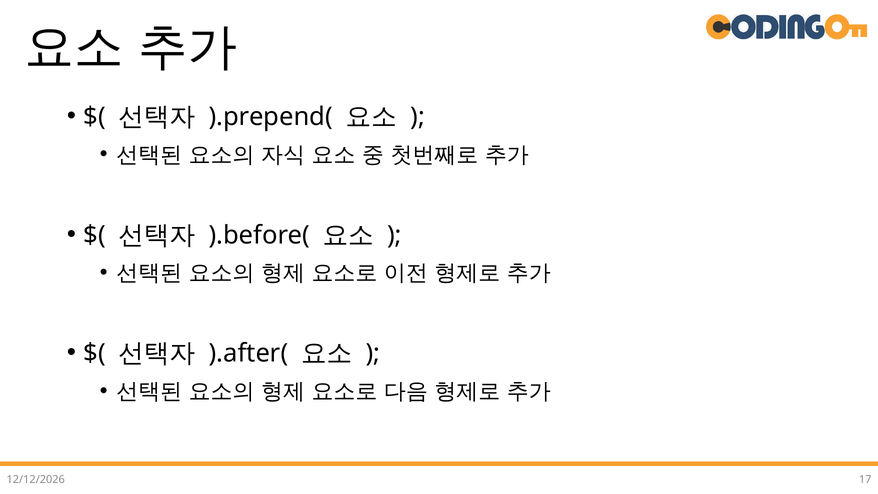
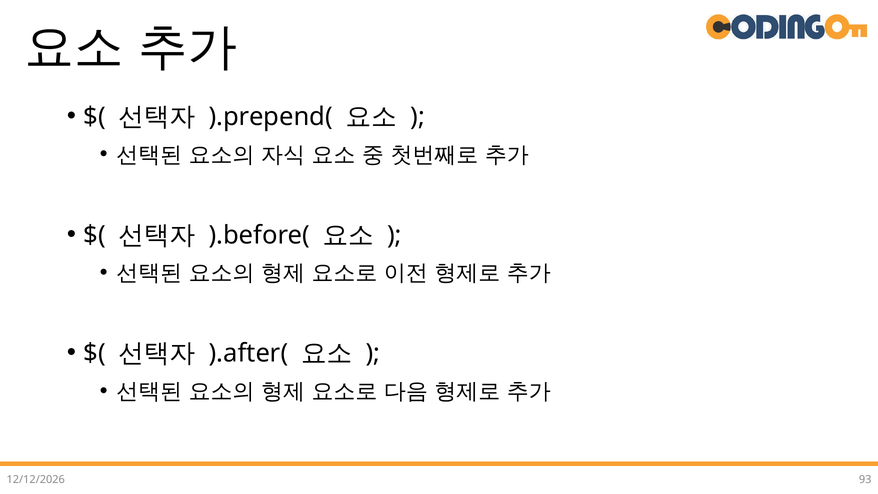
17: 17 -> 93
